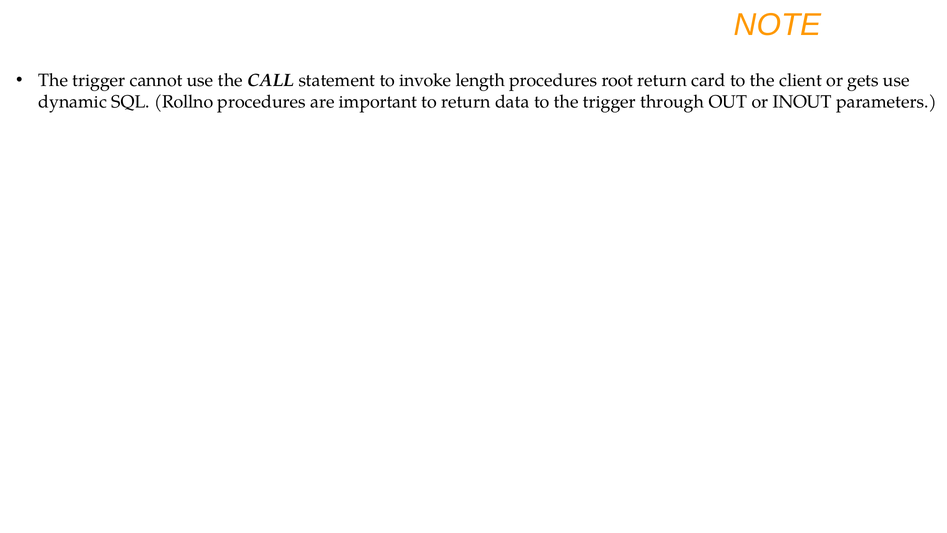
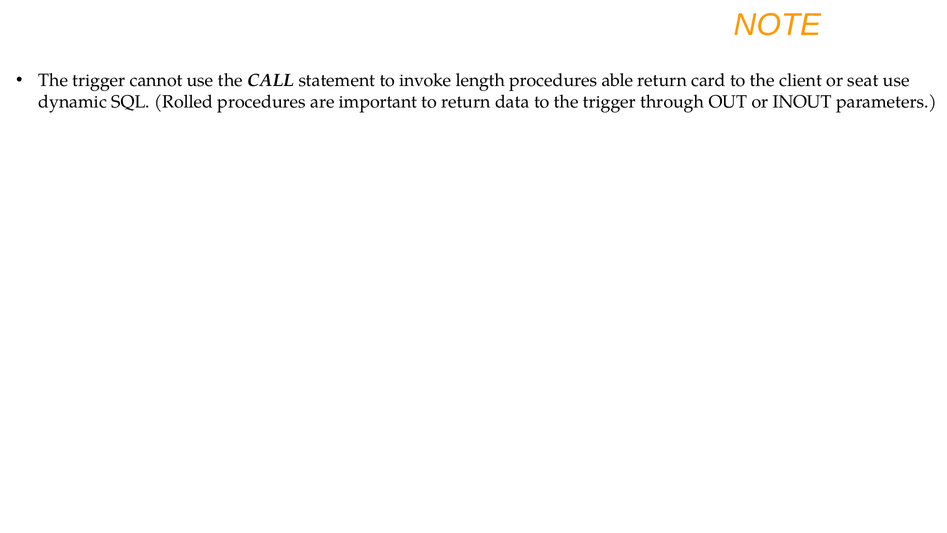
root: root -> able
gets: gets -> seat
Rollno: Rollno -> Rolled
